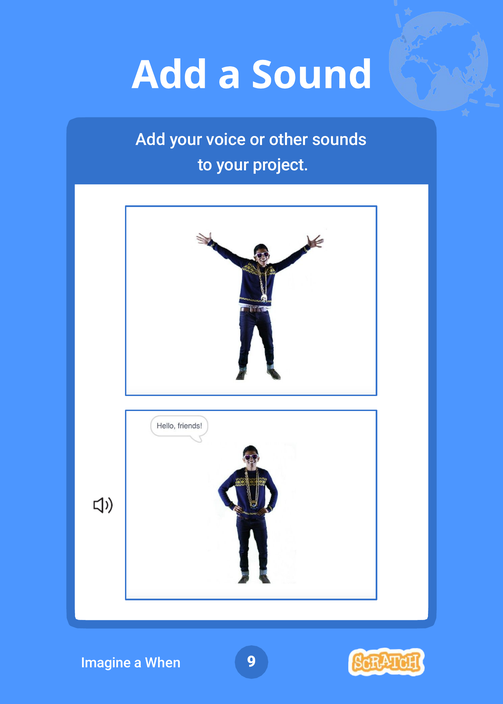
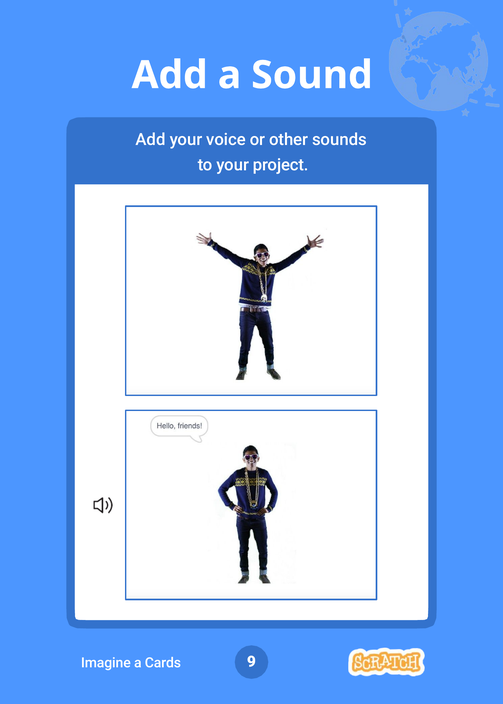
When: When -> Cards
